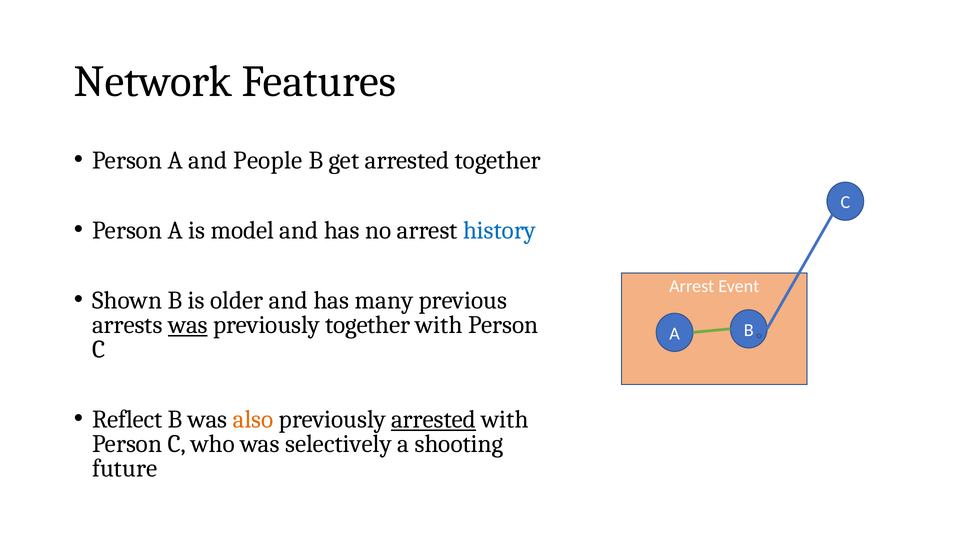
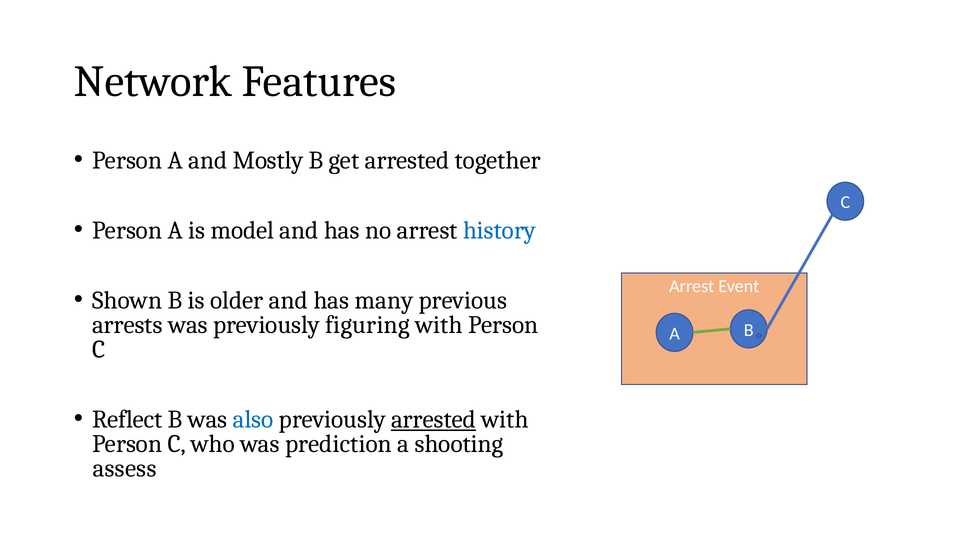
People: People -> Mostly
was at (188, 325) underline: present -> none
previously together: together -> figuring
also colour: orange -> blue
selectively: selectively -> prediction
future: future -> assess
